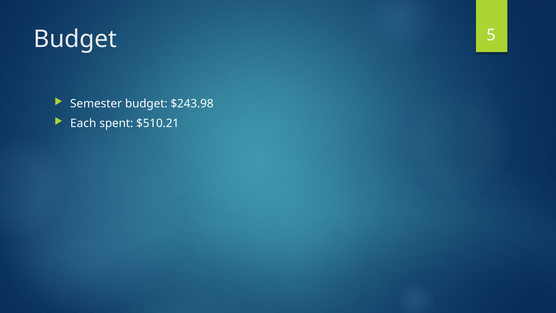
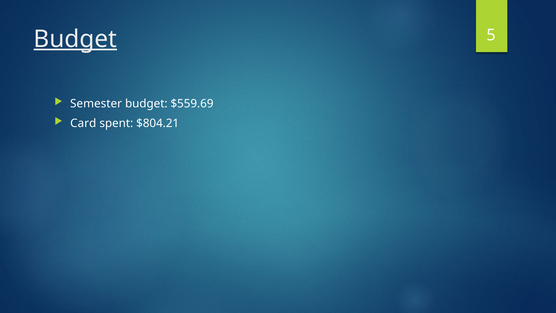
Budget at (75, 39) underline: none -> present
$243.98: $243.98 -> $559.69
Each: Each -> Card
$510.21: $510.21 -> $804.21
